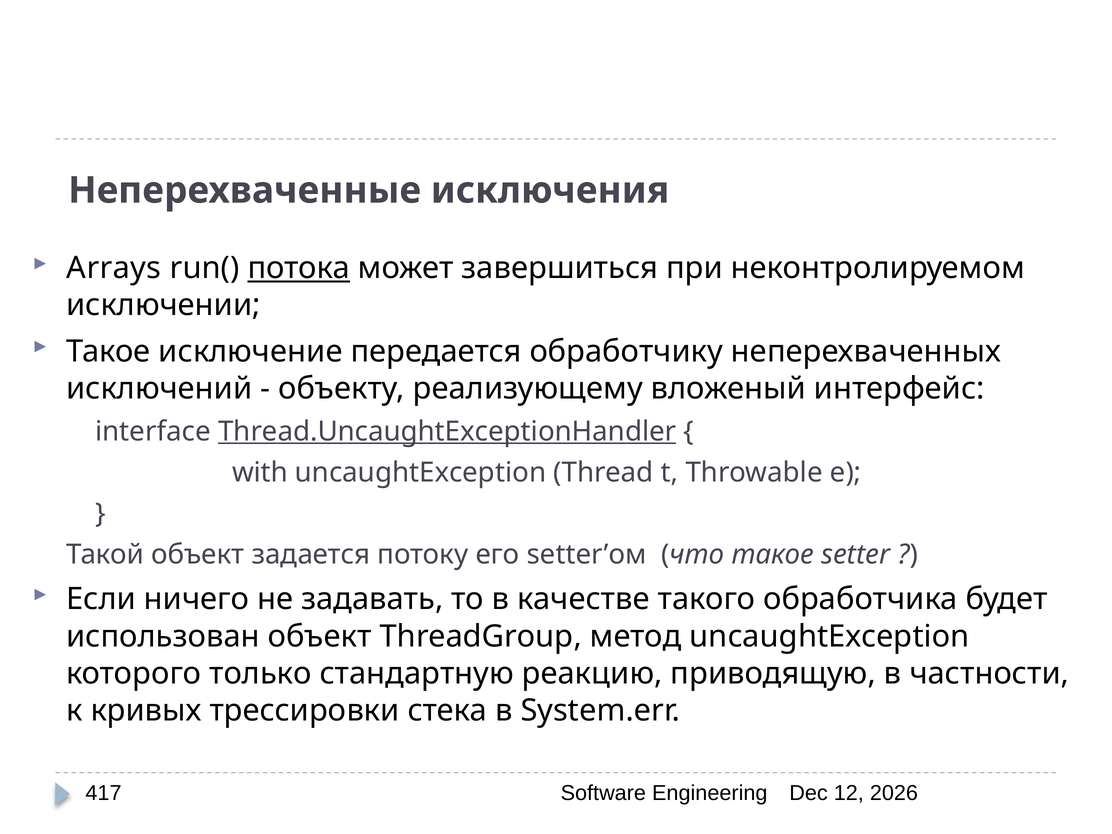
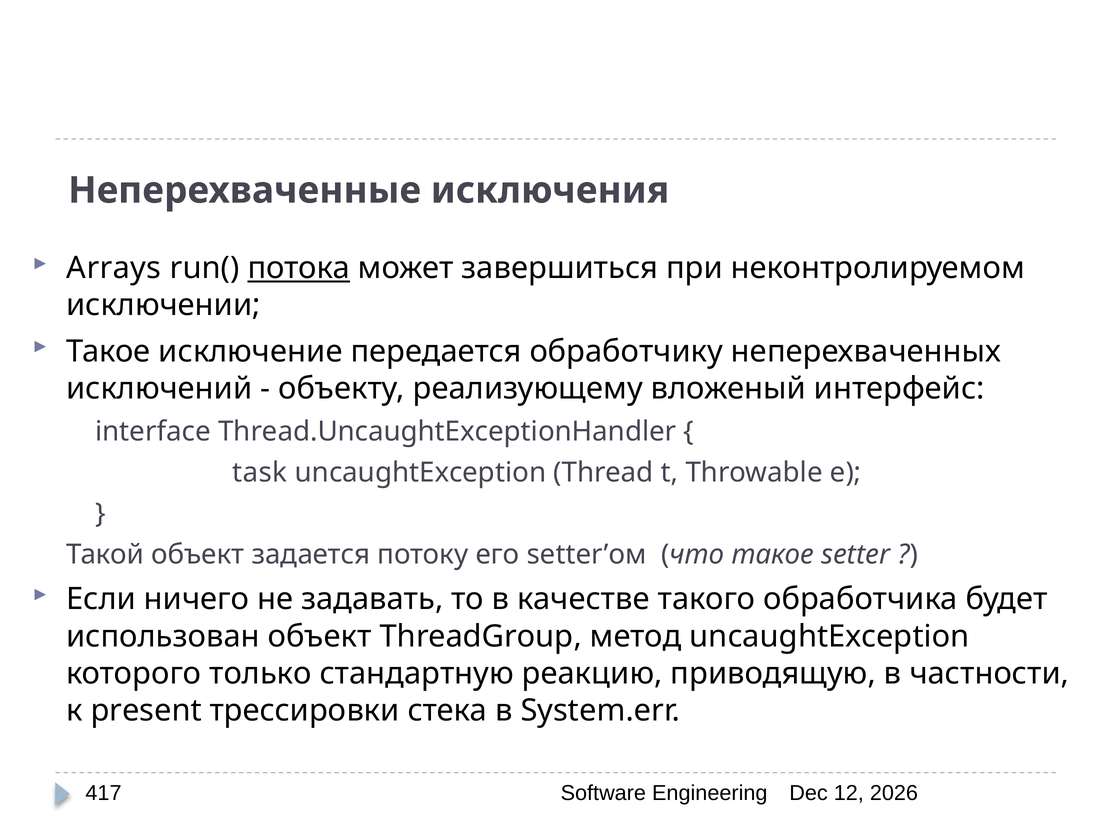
Thread.UncaughtExceptionHandler underline: present -> none
with: with -> task
кривых: кривых -> present
